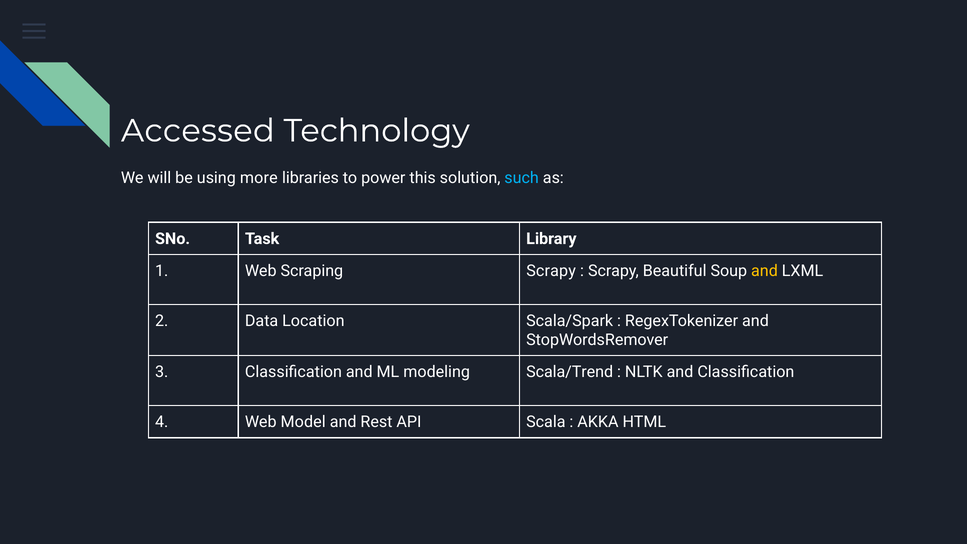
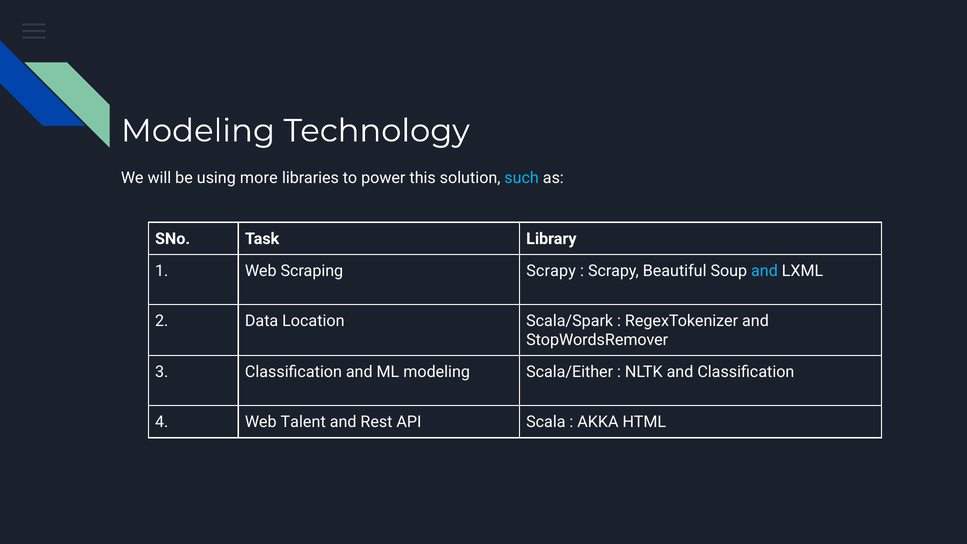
Accessed at (198, 131): Accessed -> Modeling
and at (764, 271) colour: yellow -> light blue
Scala/Trend: Scala/Trend -> Scala/Either
Model: Model -> Talent
